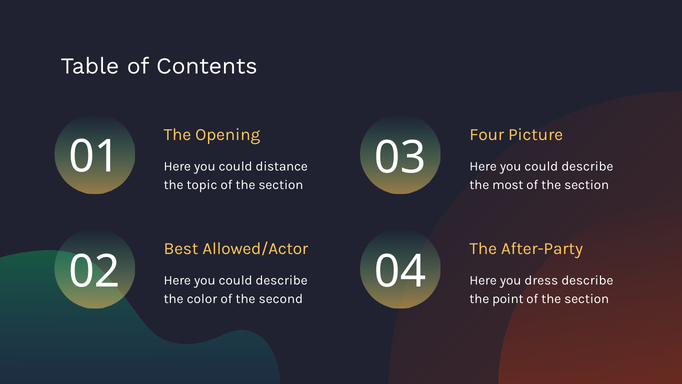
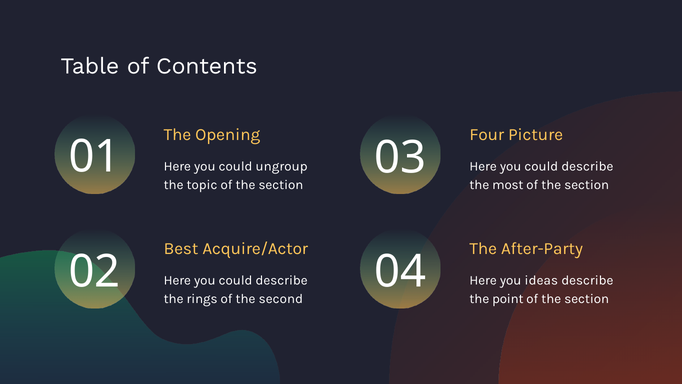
distance: distance -> ungroup
Allowed/Actor: Allowed/Actor -> Acquire/Actor
dress: dress -> ideas
color: color -> rings
